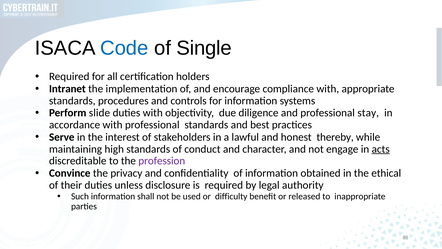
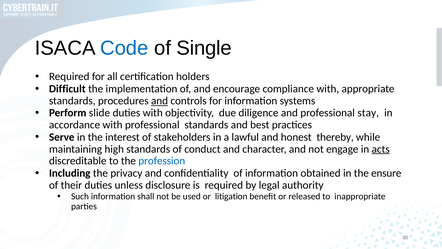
Intranet: Intranet -> Difficult
and at (160, 101) underline: none -> present
profession colour: purple -> blue
Convince: Convince -> Including
ethical: ethical -> ensure
difficulty: difficulty -> litigation
